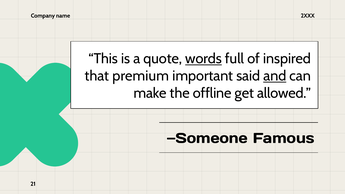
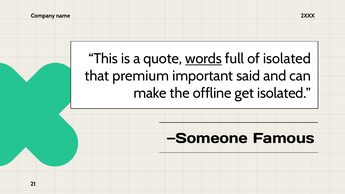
of inspired: inspired -> isolated
and underline: present -> none
get allowed: allowed -> isolated
